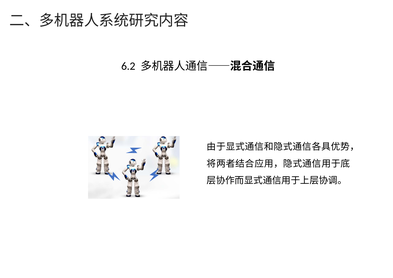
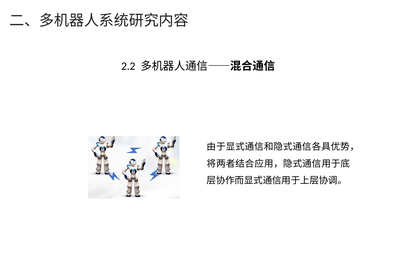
6.2: 6.2 -> 2.2
